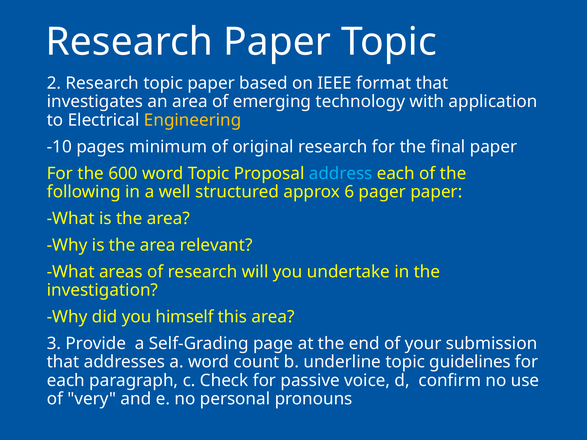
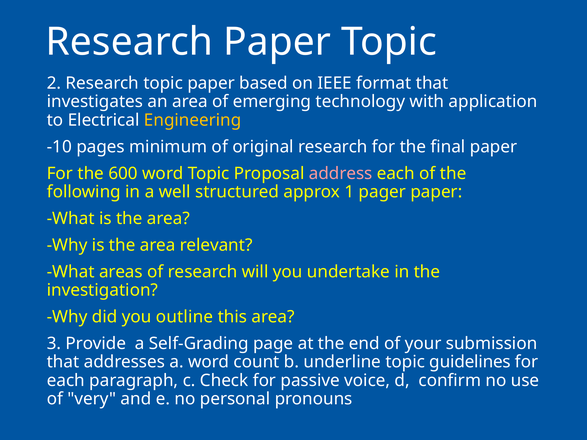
address colour: light blue -> pink
6: 6 -> 1
himself: himself -> outline
